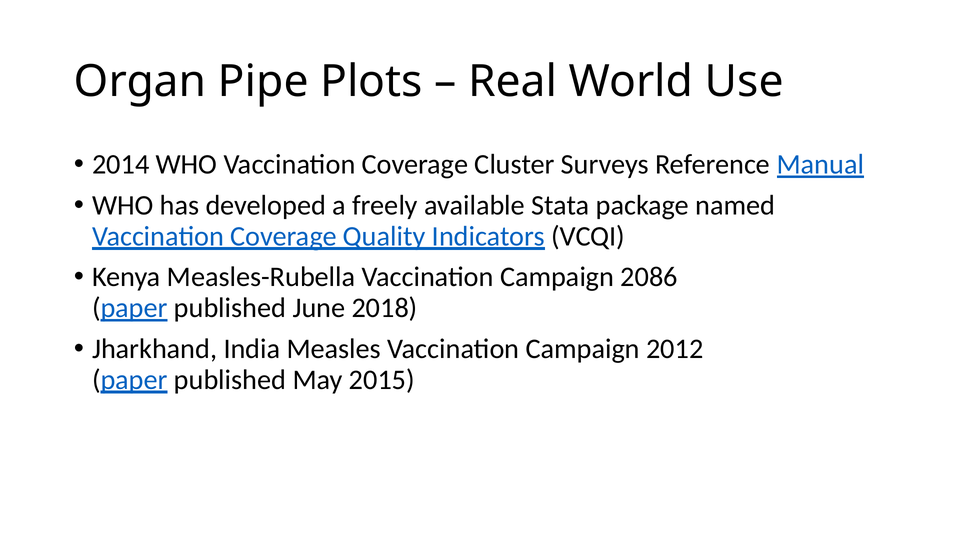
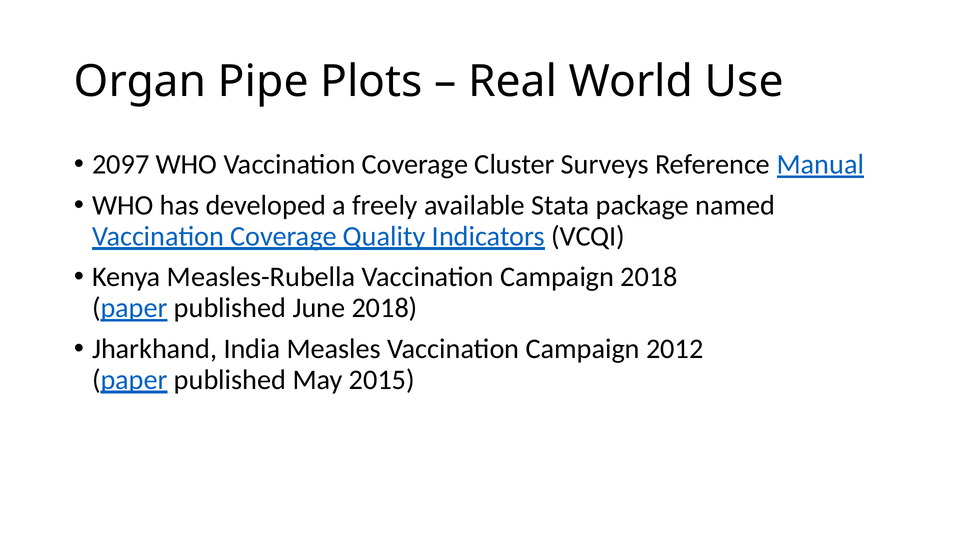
2014: 2014 -> 2097
Campaign 2086: 2086 -> 2018
